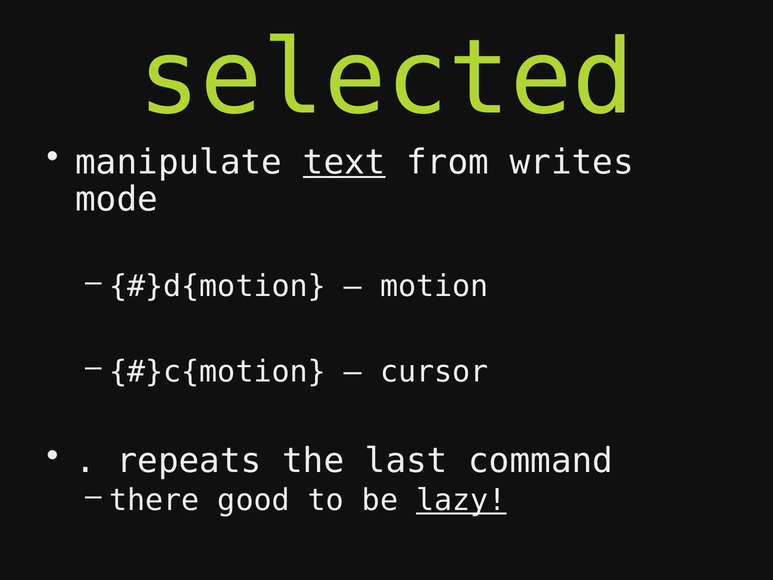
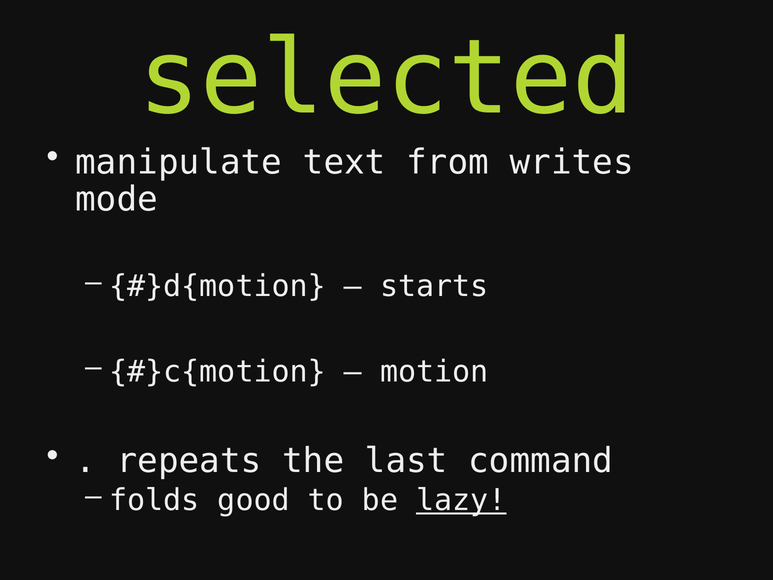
text underline: present -> none
motion: motion -> starts
cursor: cursor -> motion
there: there -> folds
